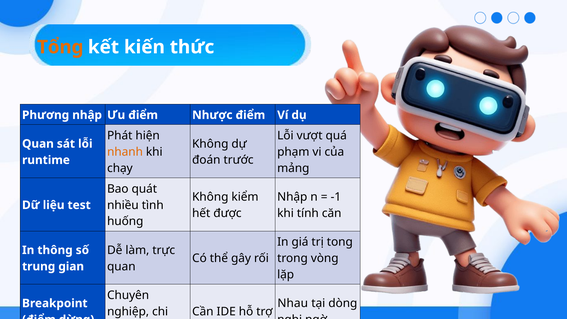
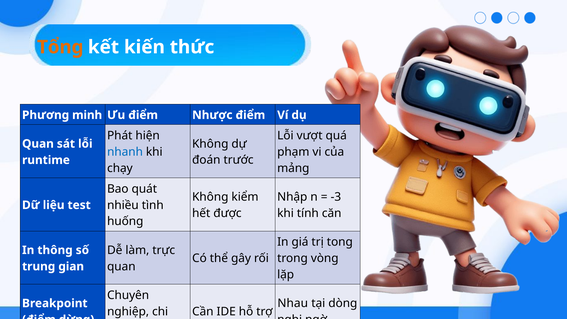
Phương nhập: nhập -> minh
nhanh colour: orange -> blue
-1: -1 -> -3
